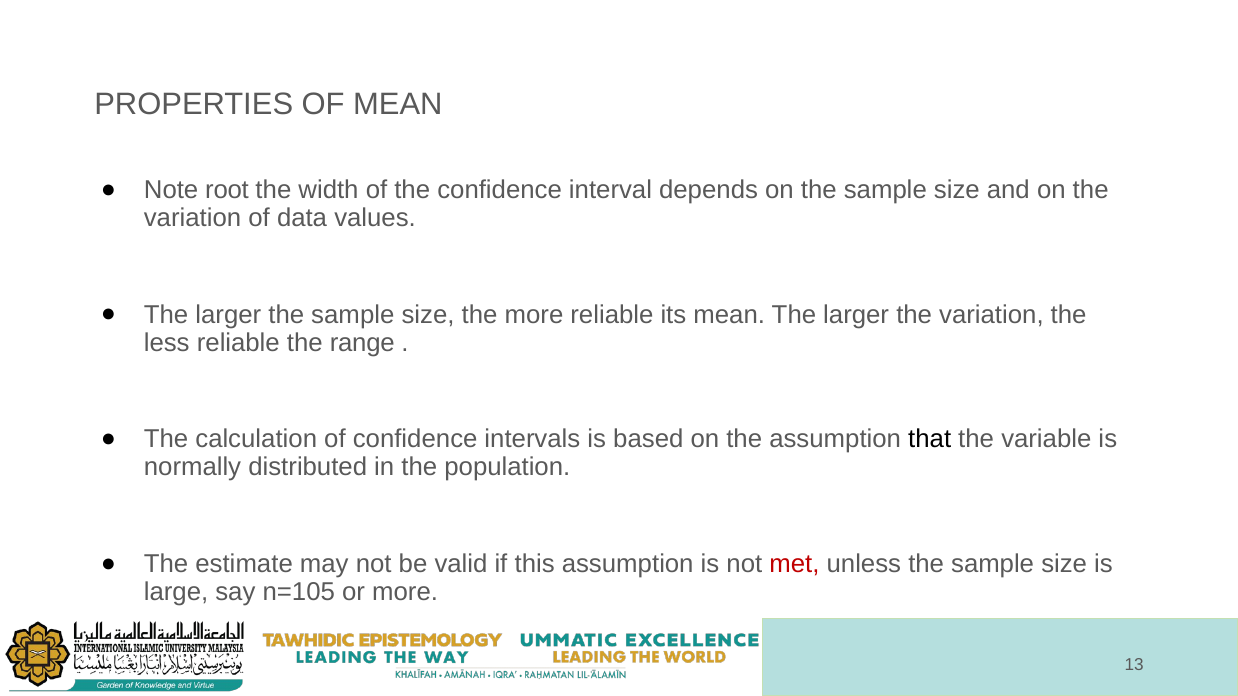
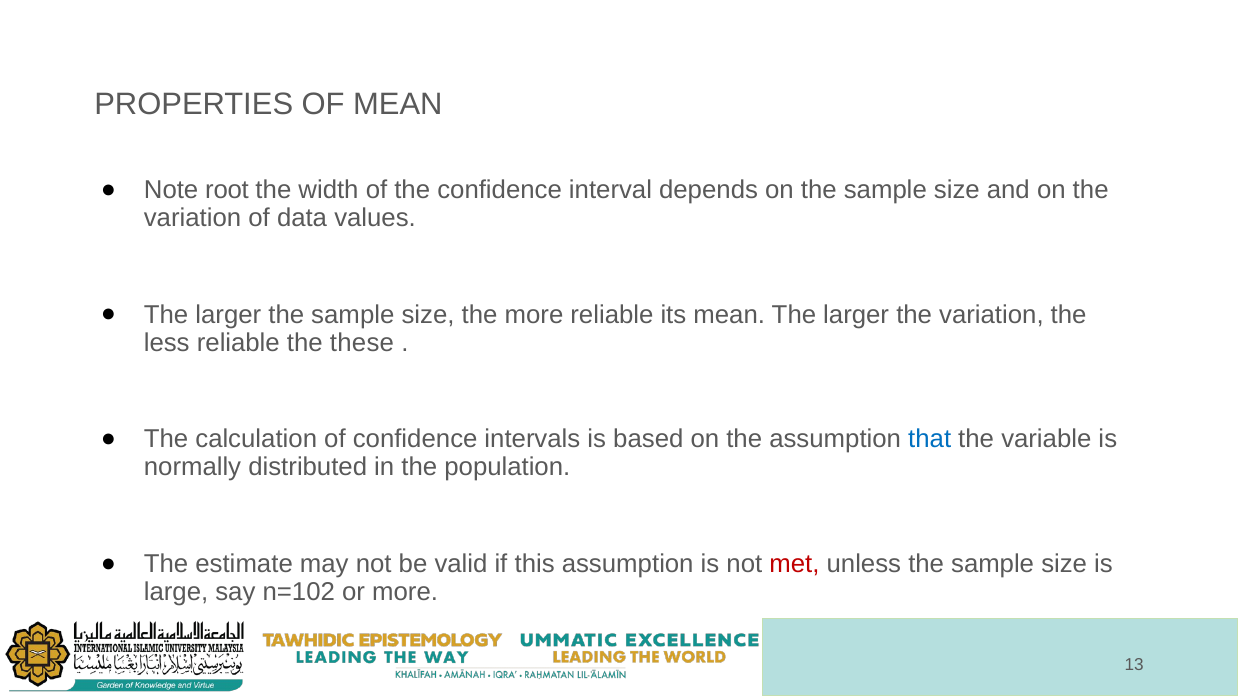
range: range -> these
that colour: black -> blue
n=105: n=105 -> n=102
